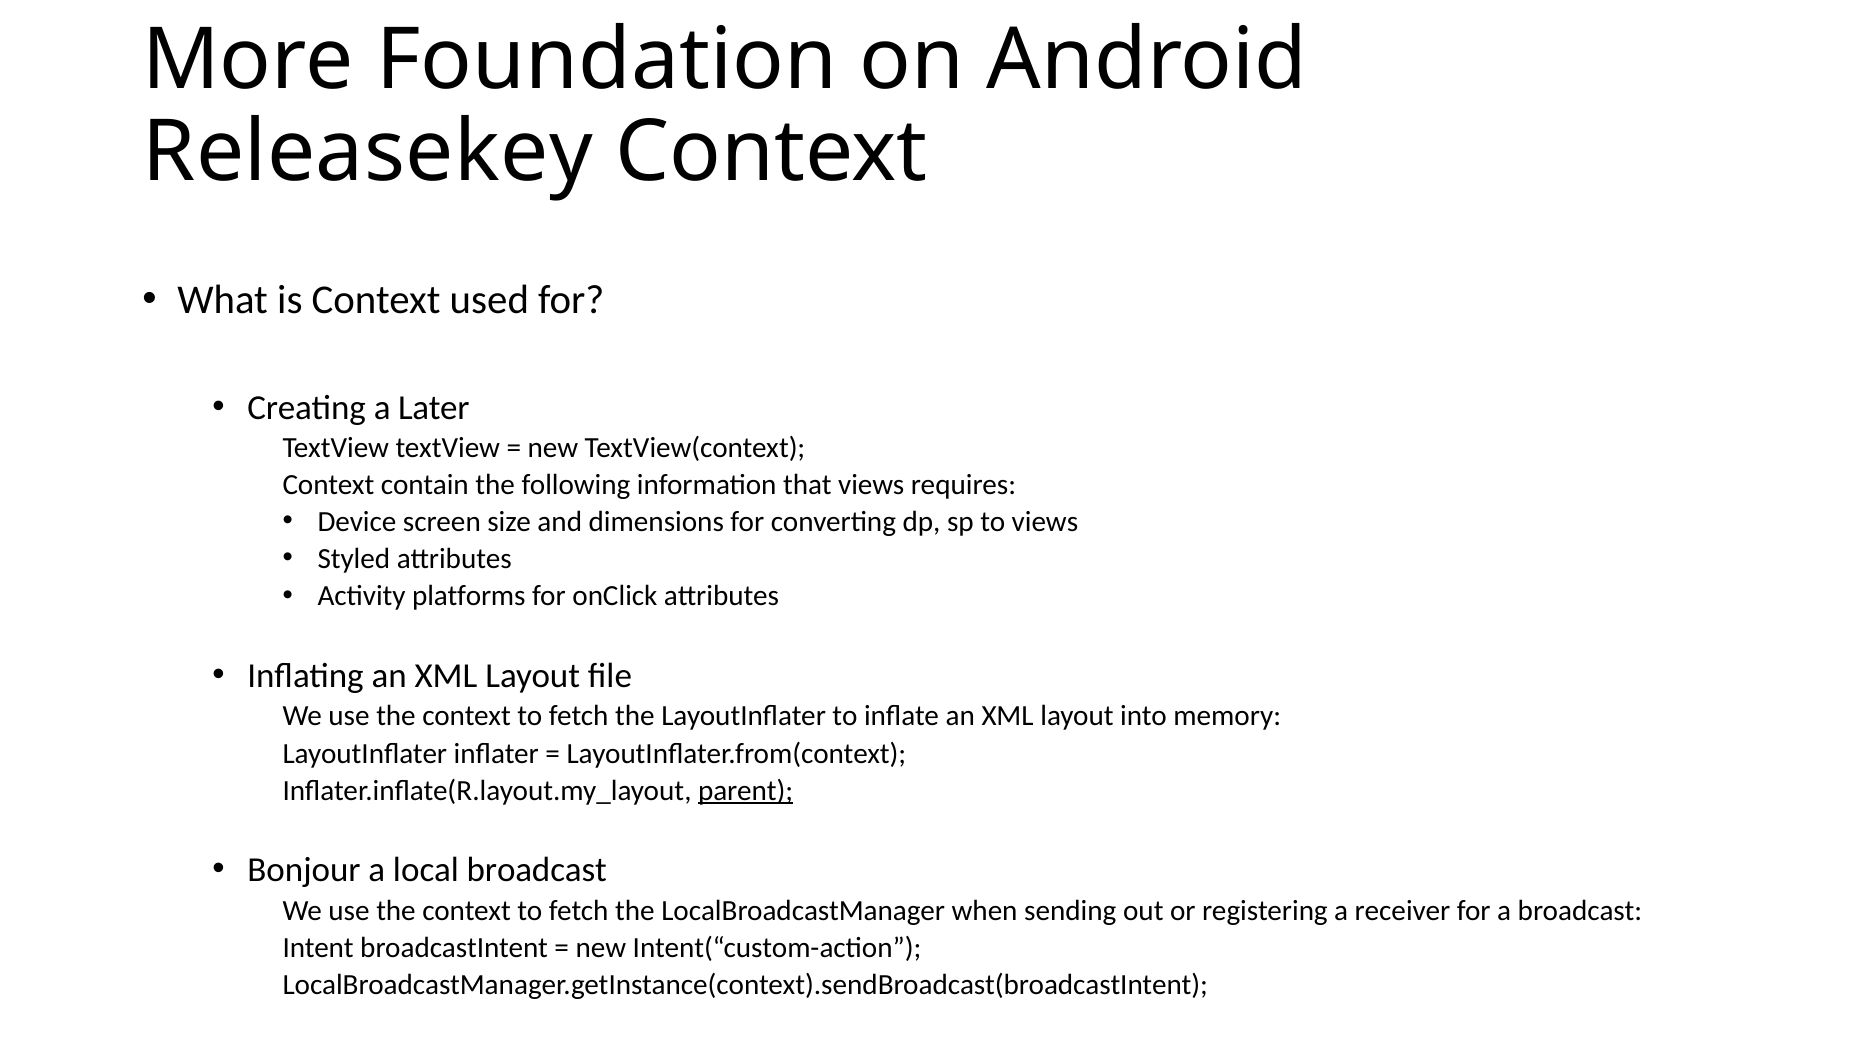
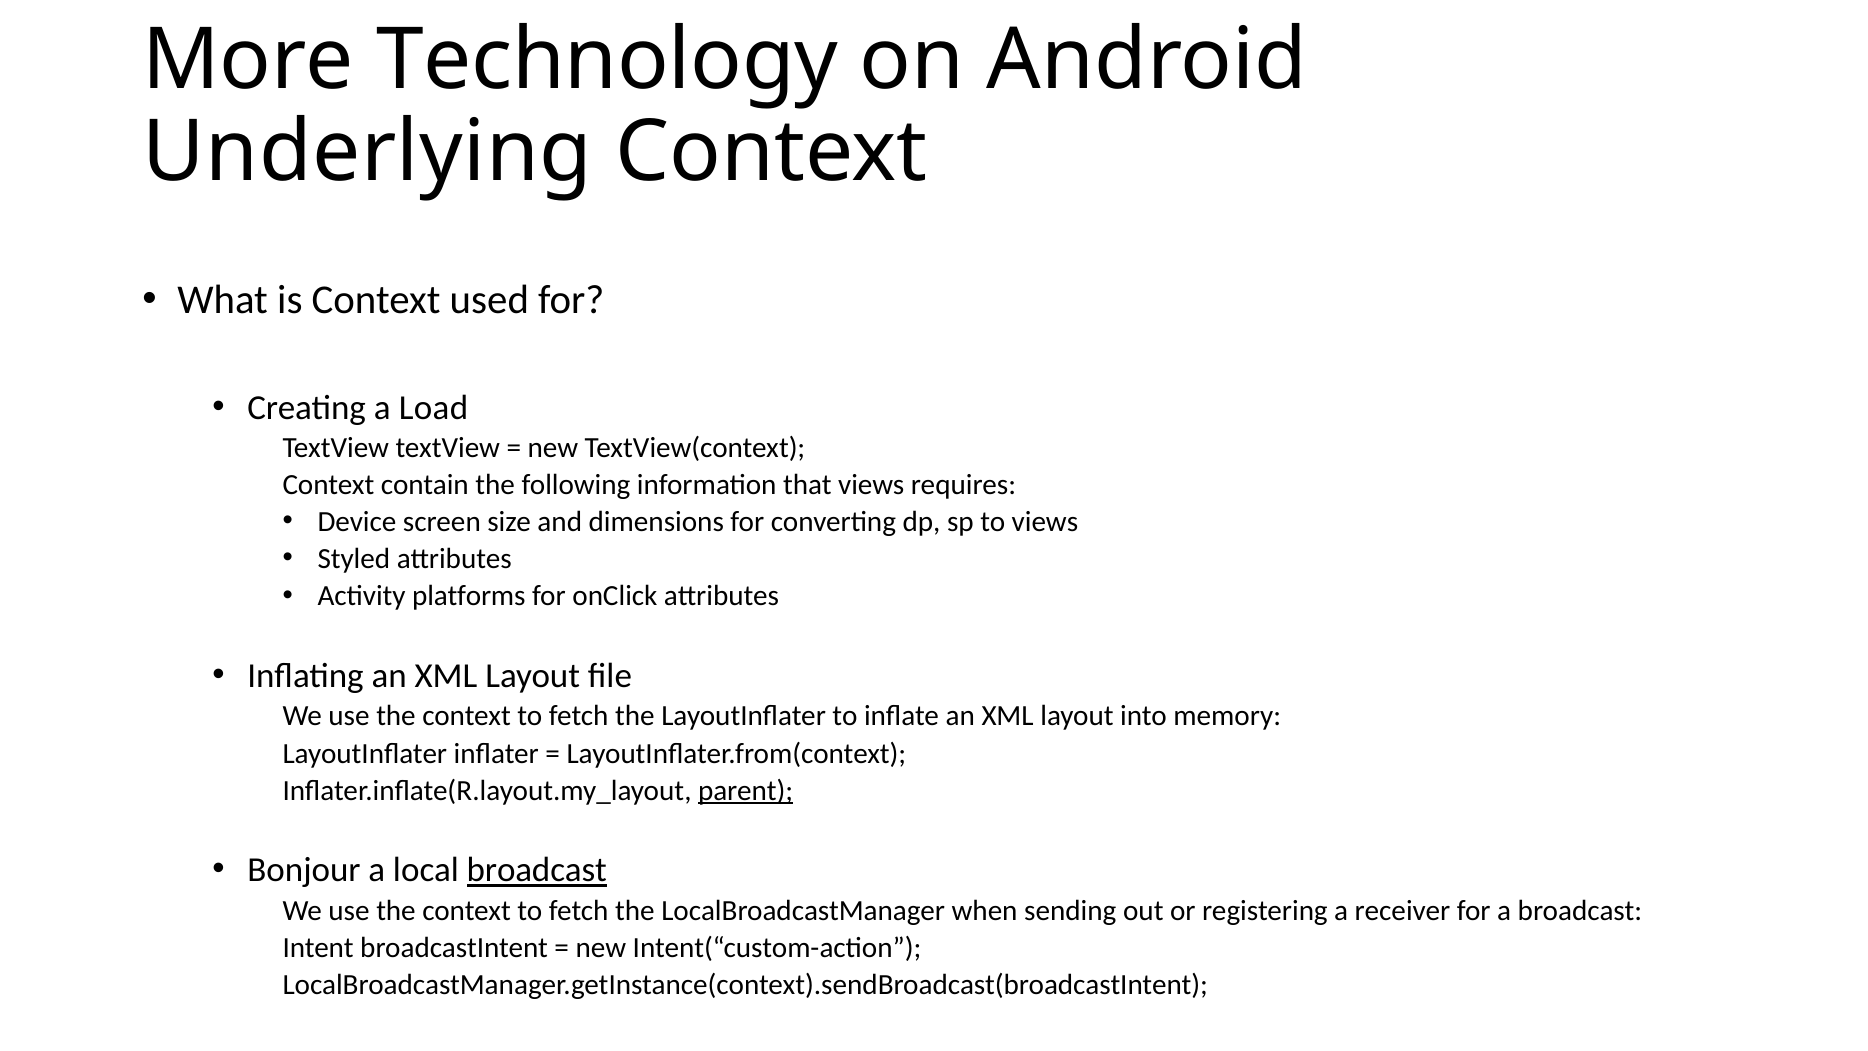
Foundation: Foundation -> Technology
Releasekey: Releasekey -> Underlying
Later: Later -> Load
broadcast at (537, 870) underline: none -> present
